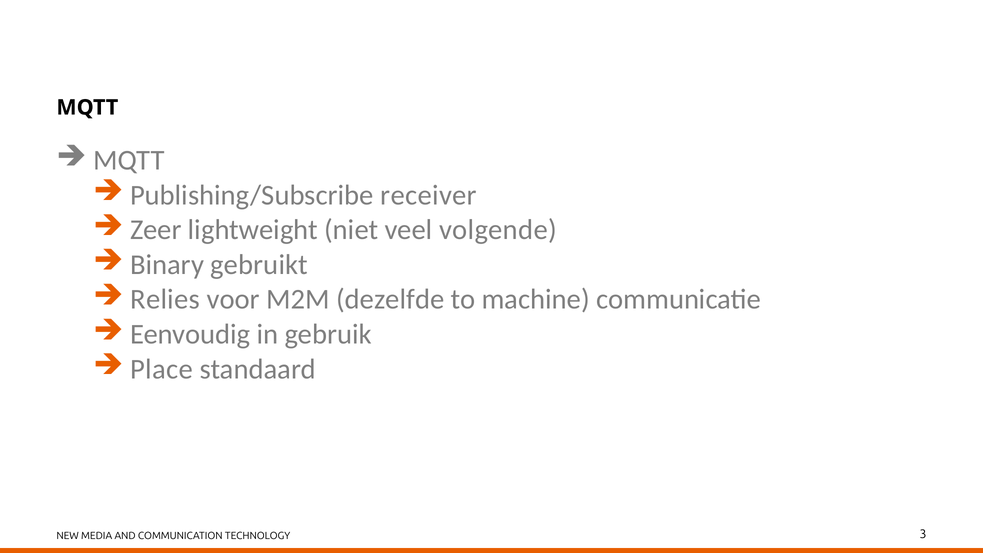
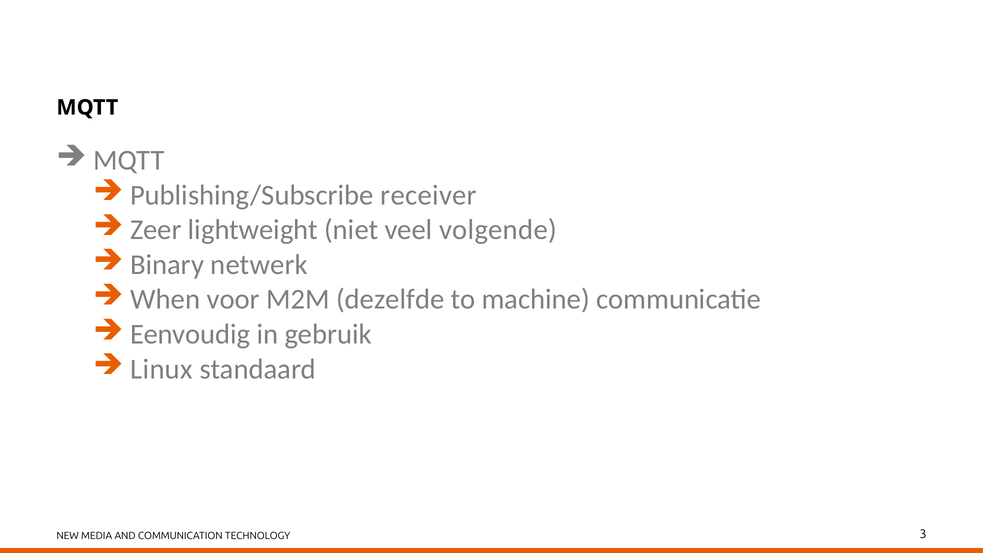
gebruikt: gebruikt -> netwerk
Relies: Relies -> When
Place: Place -> Linux
